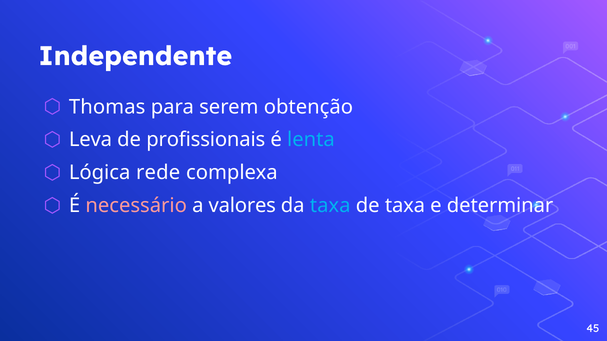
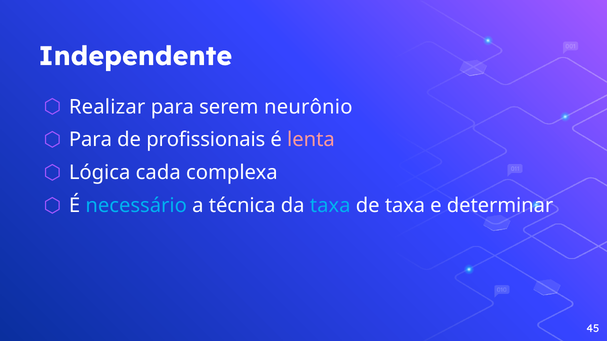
Thomas: Thomas -> Realizar
obtenção: obtenção -> neurônio
Leva at (90, 140): Leva -> Para
lenta colour: light blue -> pink
rede: rede -> cada
necessário colour: pink -> light blue
valores: valores -> técnica
